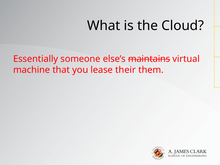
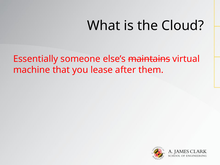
their: their -> after
